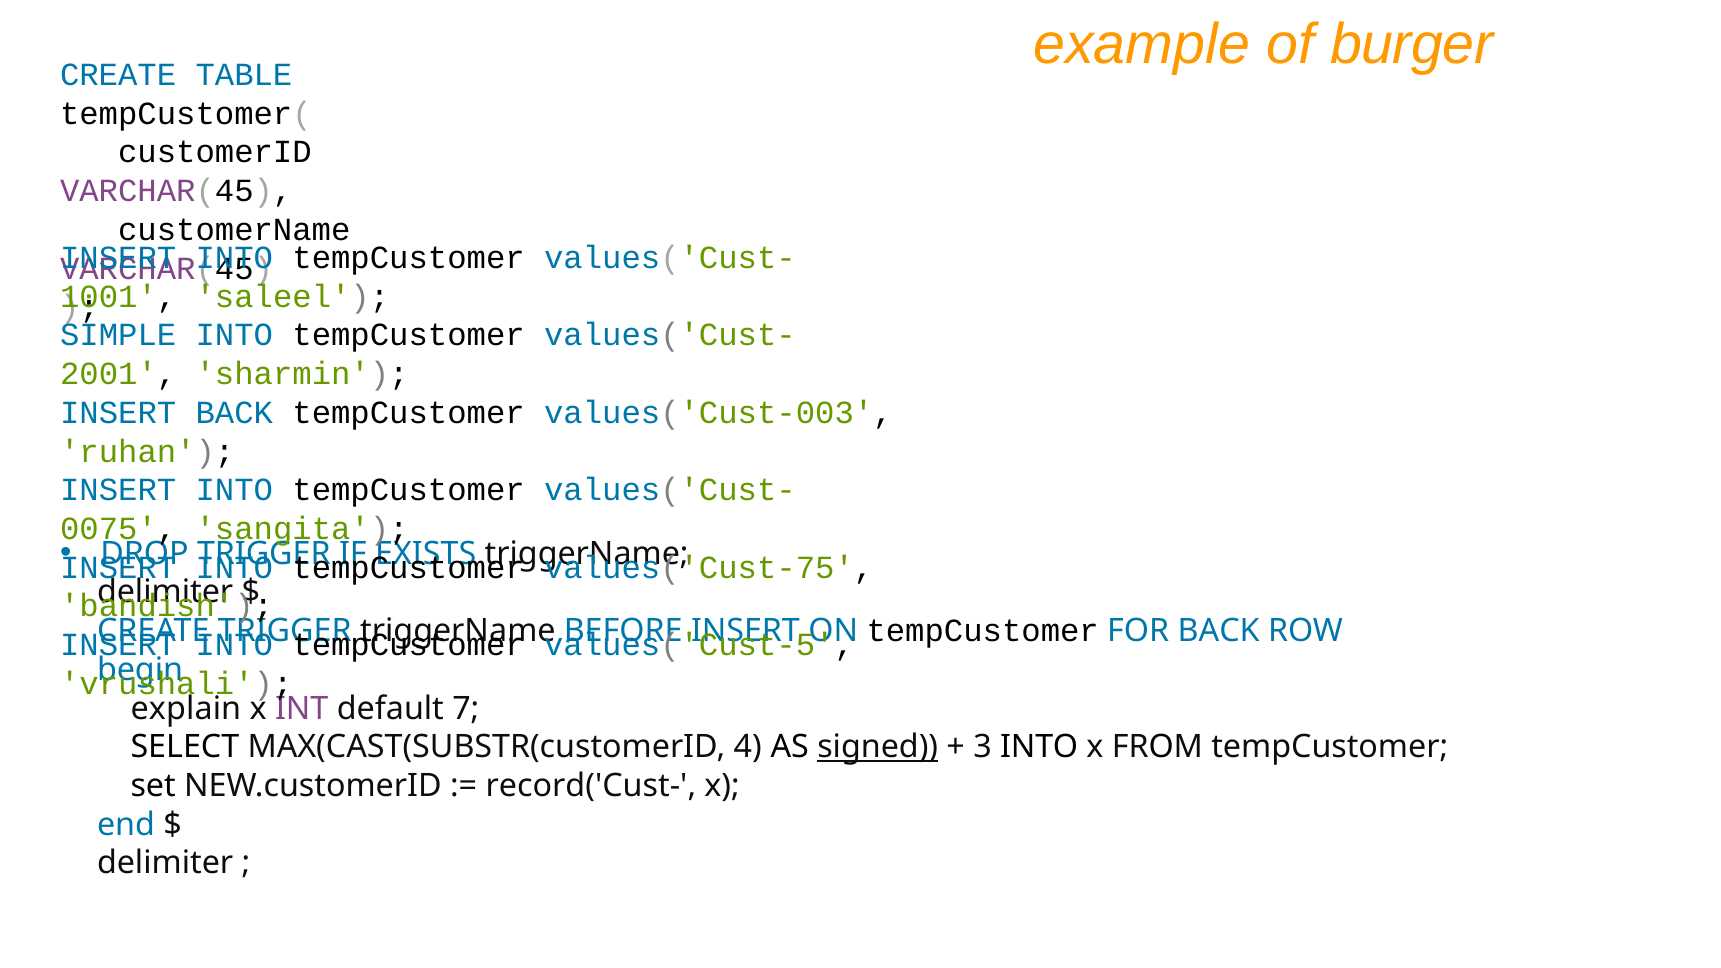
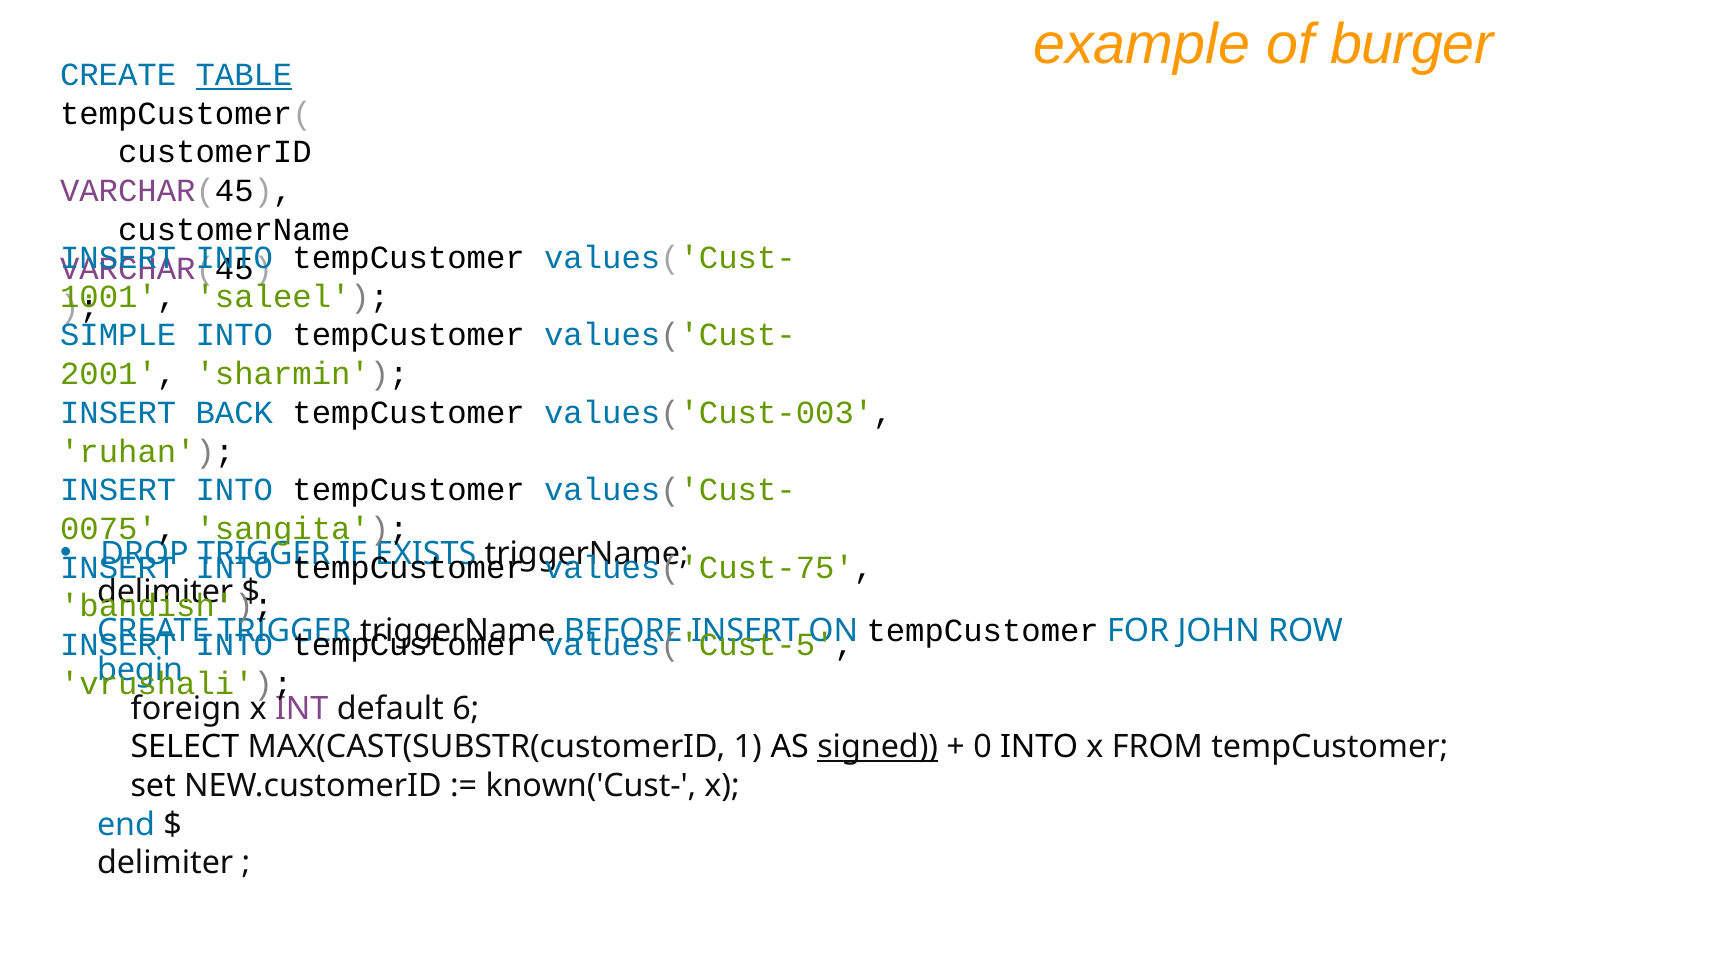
TABLE underline: none -> present
FOR BACK: BACK -> JOHN
explain: explain -> foreign
7: 7 -> 6
4: 4 -> 1
3: 3 -> 0
record('Cust-: record('Cust- -> known('Cust-
